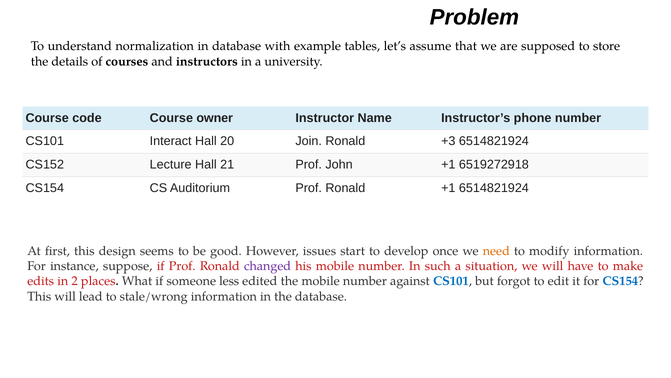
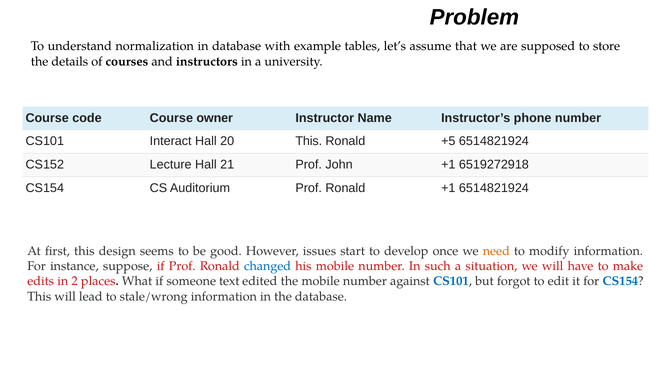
20 Join: Join -> This
+3: +3 -> +5
changed colour: purple -> blue
less: less -> text
